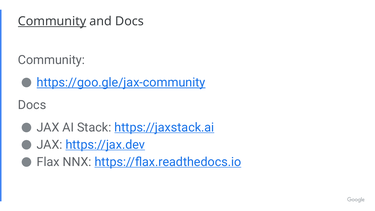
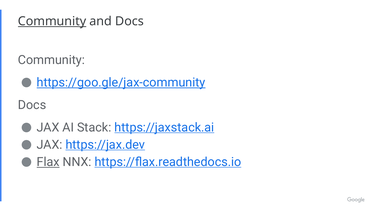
Flax underline: none -> present
